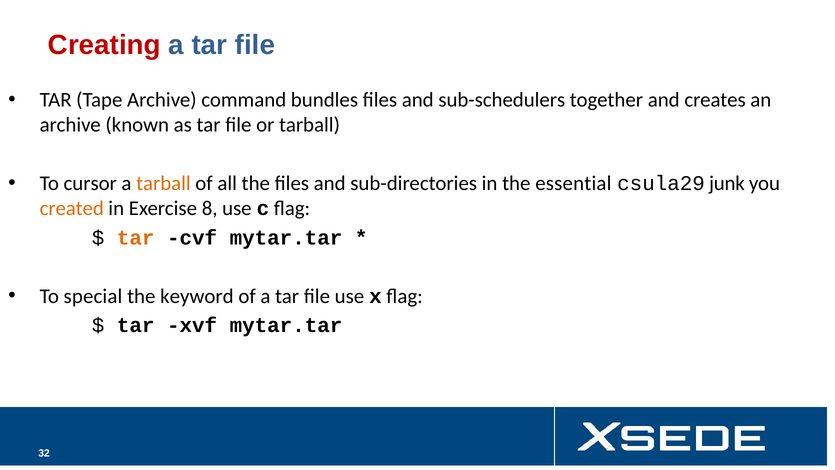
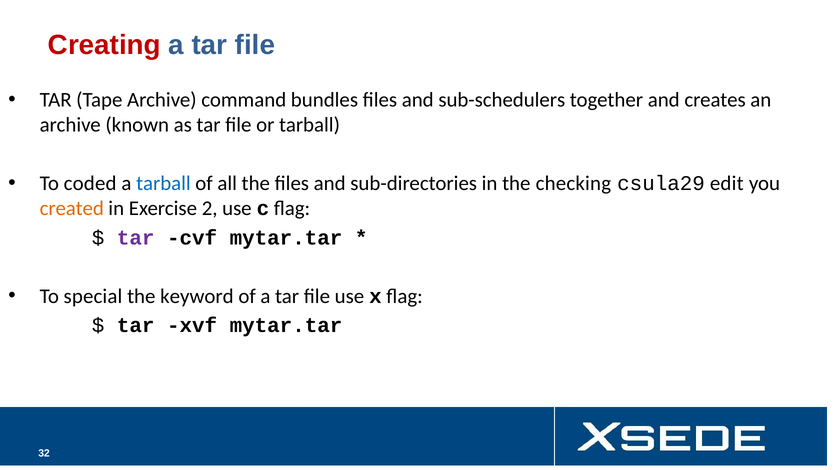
cursor: cursor -> coded
tarball at (163, 183) colour: orange -> blue
essential: essential -> checking
junk: junk -> edit
8: 8 -> 2
tar at (136, 238) colour: orange -> purple
